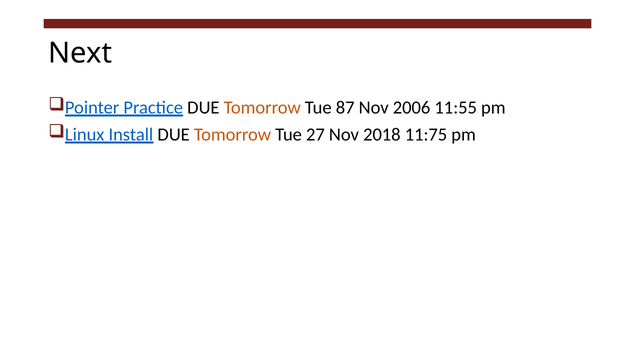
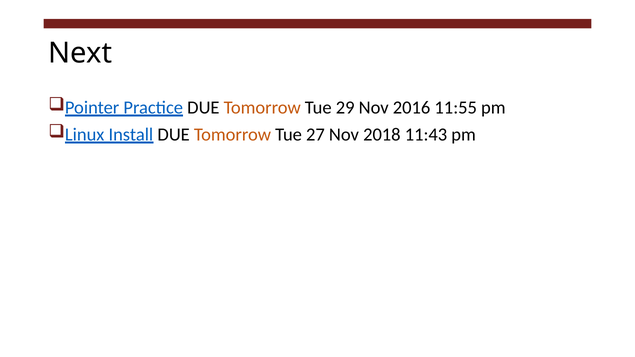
87: 87 -> 29
2006: 2006 -> 2016
11:75: 11:75 -> 11:43
